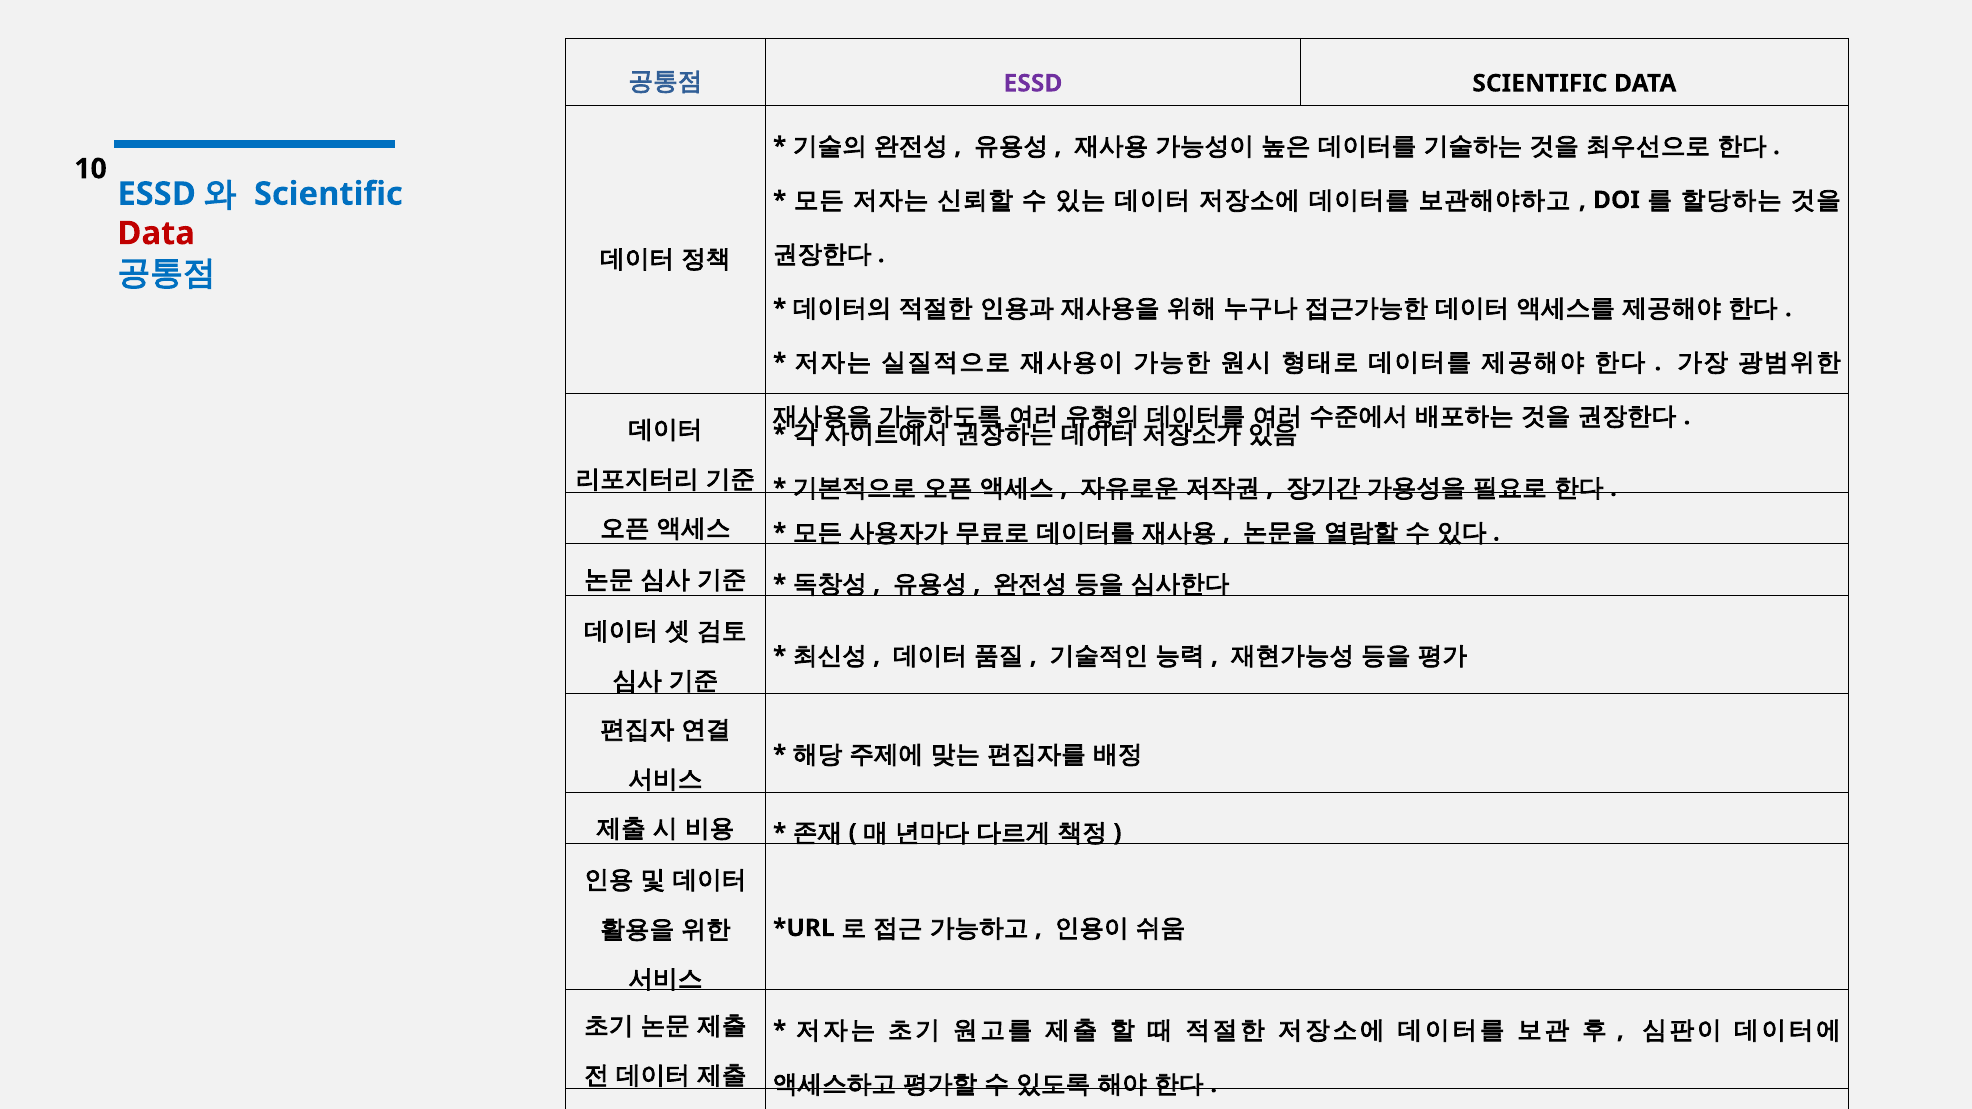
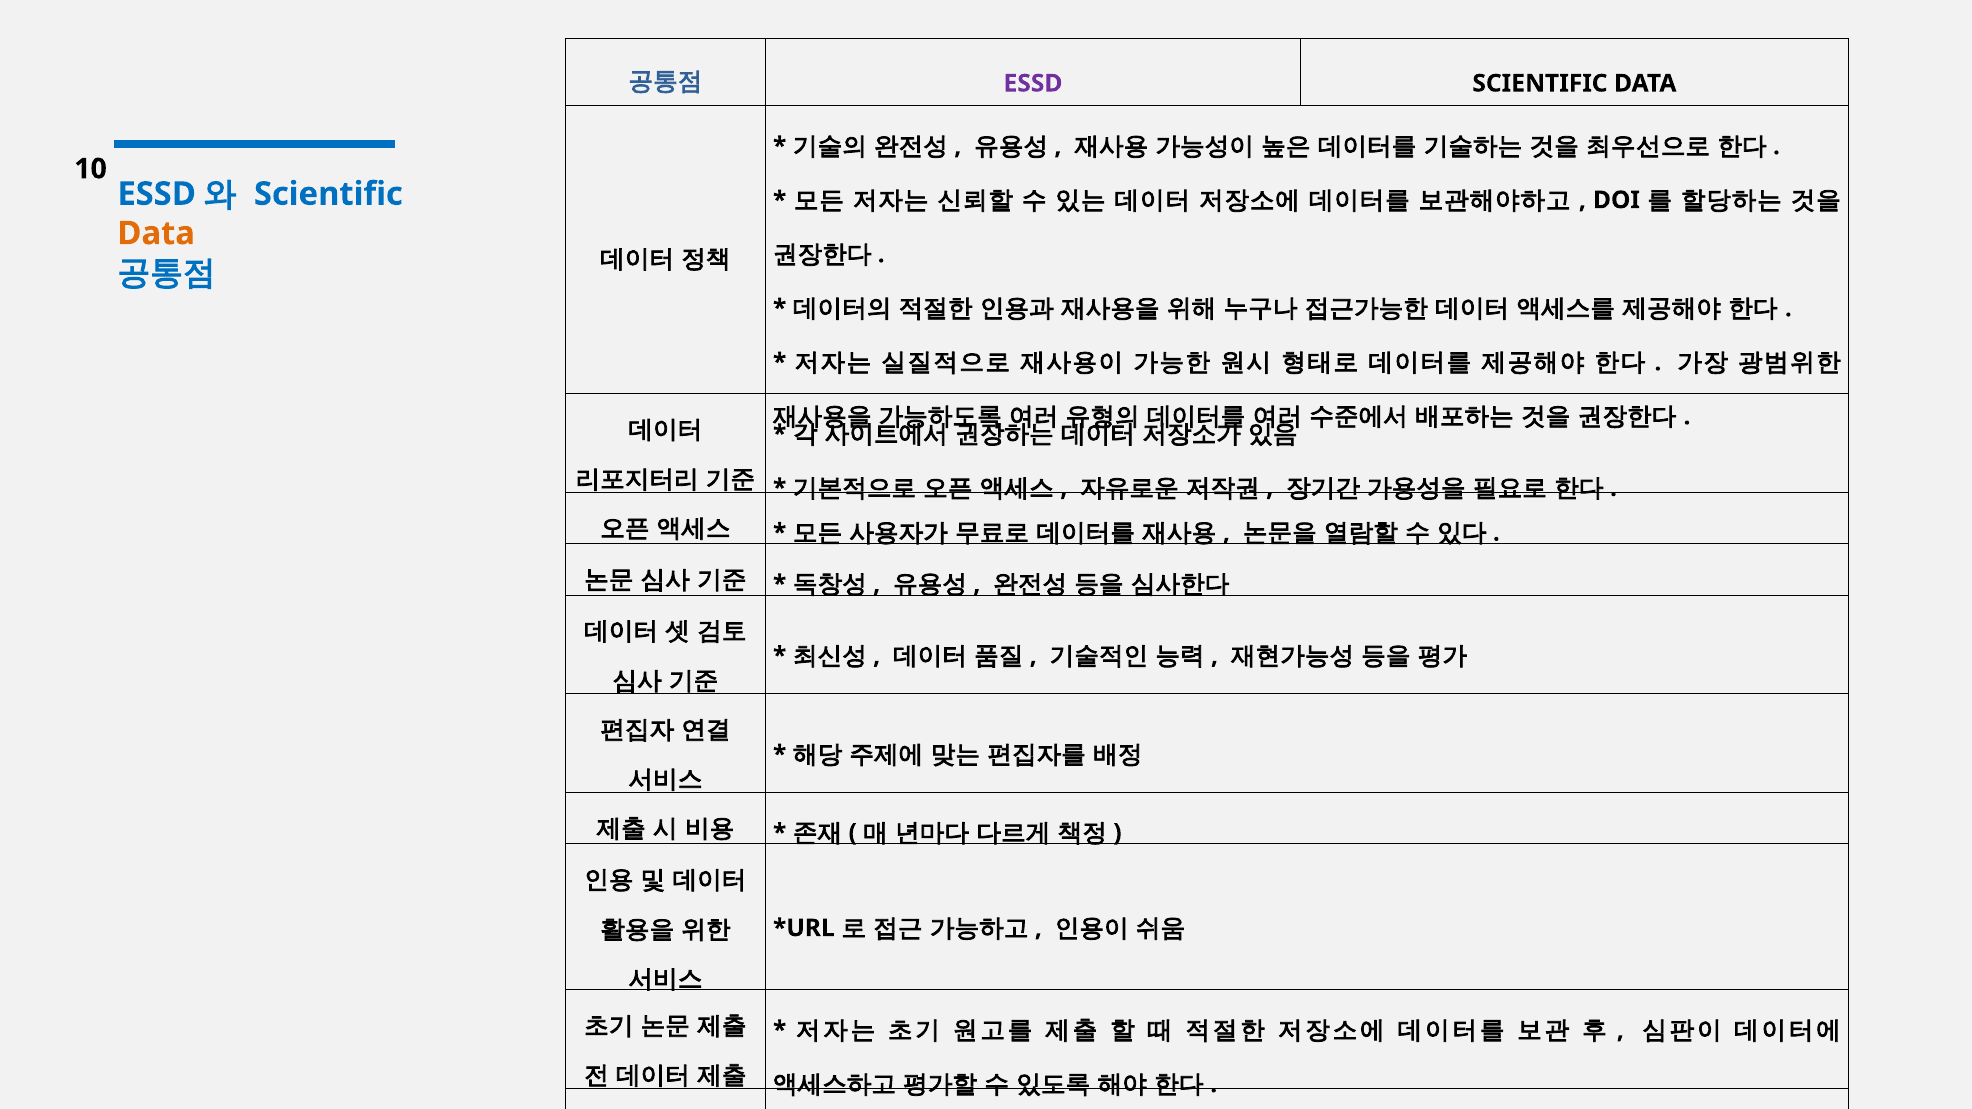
Data at (156, 233) colour: red -> orange
